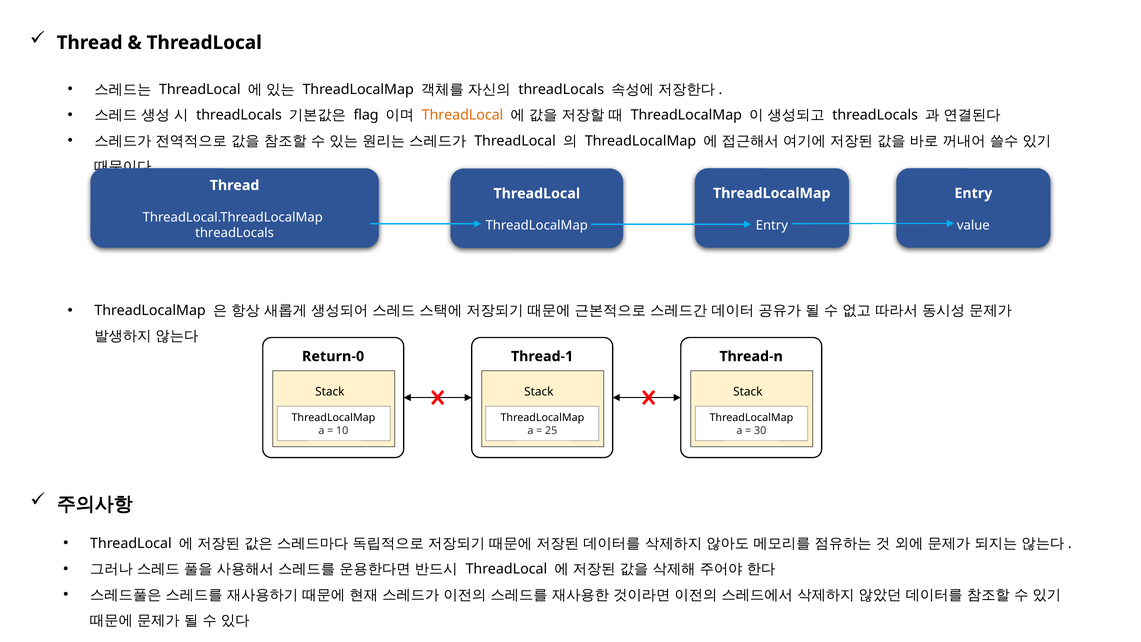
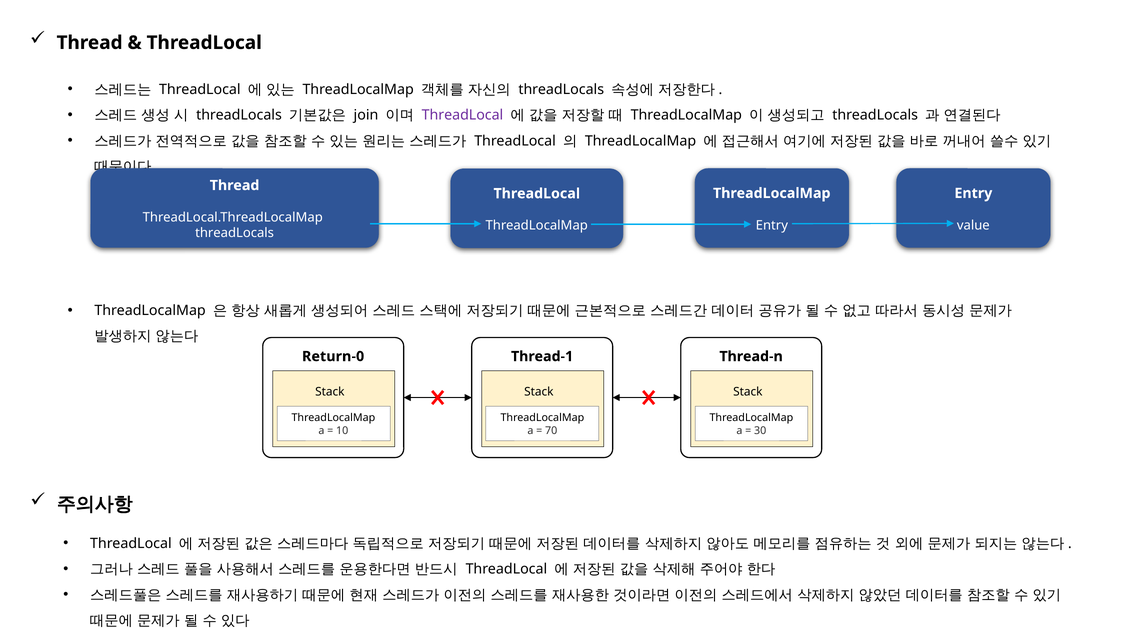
flag: flag -> join
ThreadLocal at (462, 115) colour: orange -> purple
25: 25 -> 70
